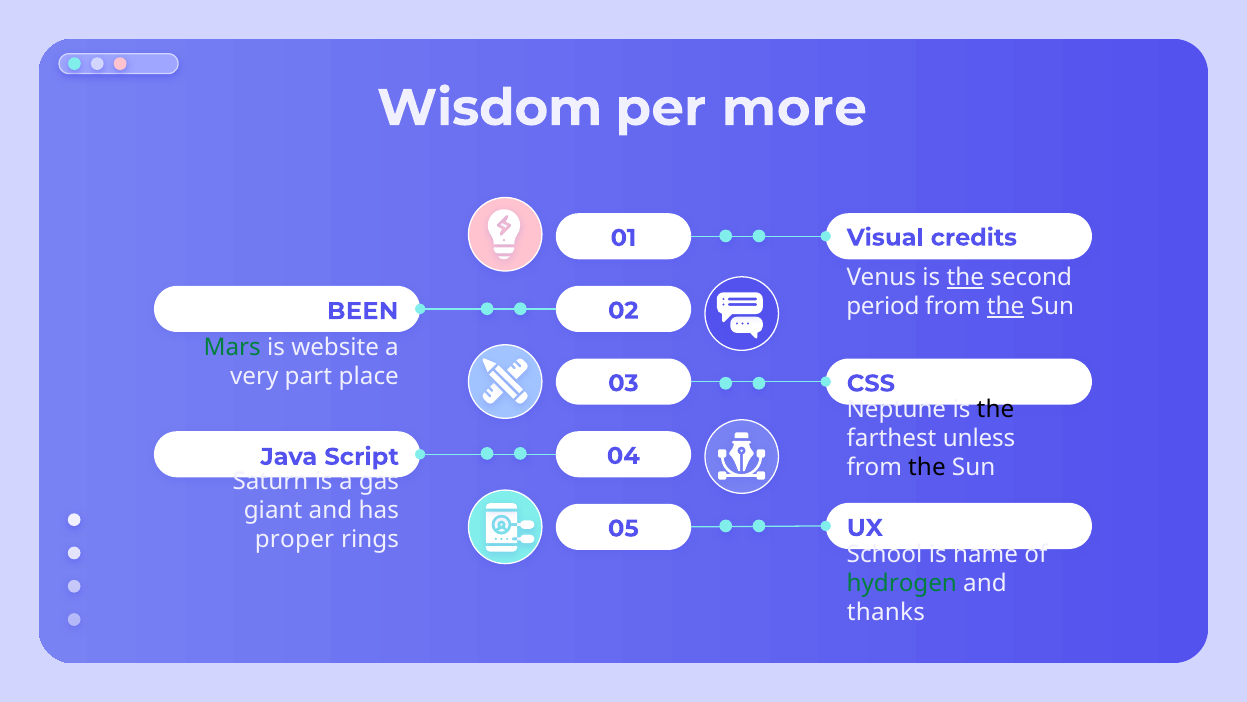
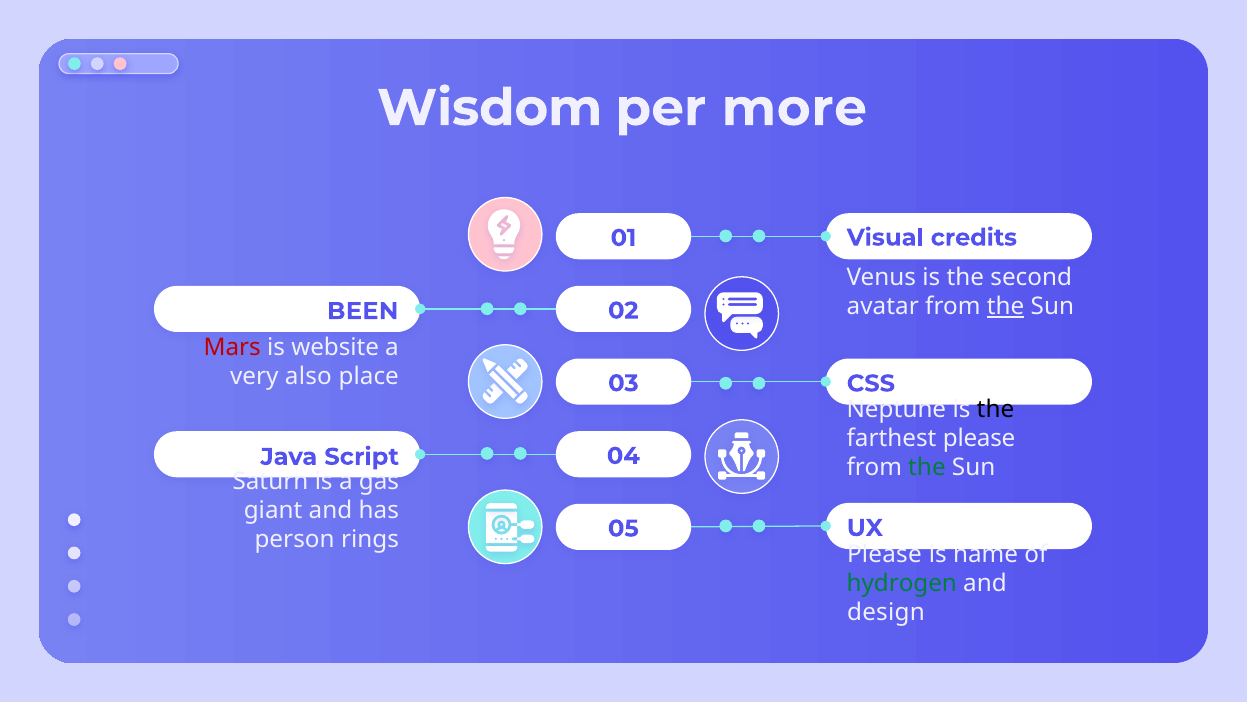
the at (965, 277) underline: present -> none
period: period -> avatar
Mars colour: green -> red
part: part -> also
farthest unless: unless -> please
the at (927, 467) colour: black -> green
proper: proper -> person
School at (885, 554): School -> Please
thanks: thanks -> design
